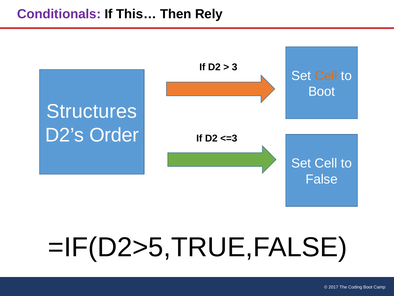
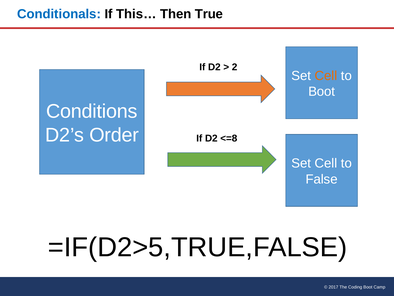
Conditionals colour: purple -> blue
Rely: Rely -> True
3: 3 -> 2
Structures: Structures -> Conditions
<=3: <=3 -> <=8
